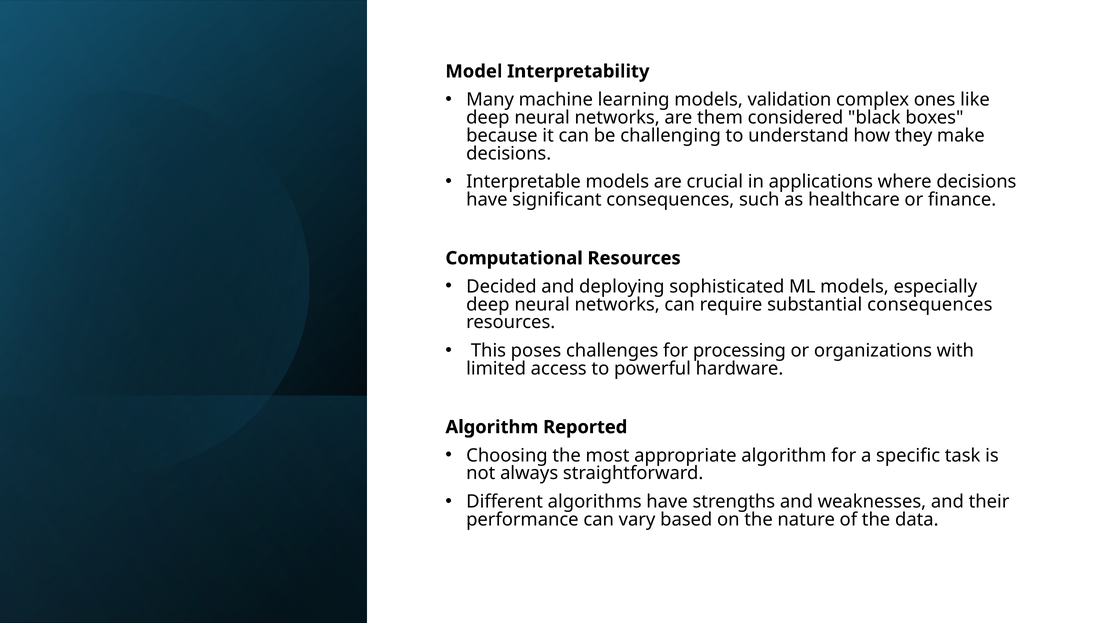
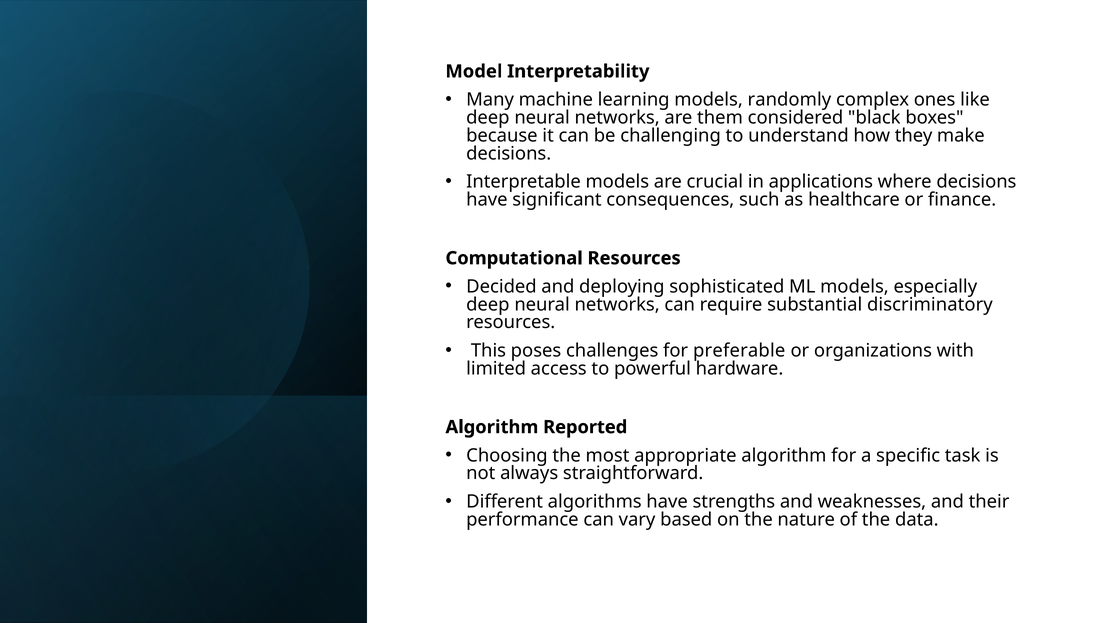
validation: validation -> randomly
substantial consequences: consequences -> discriminatory
processing: processing -> preferable
